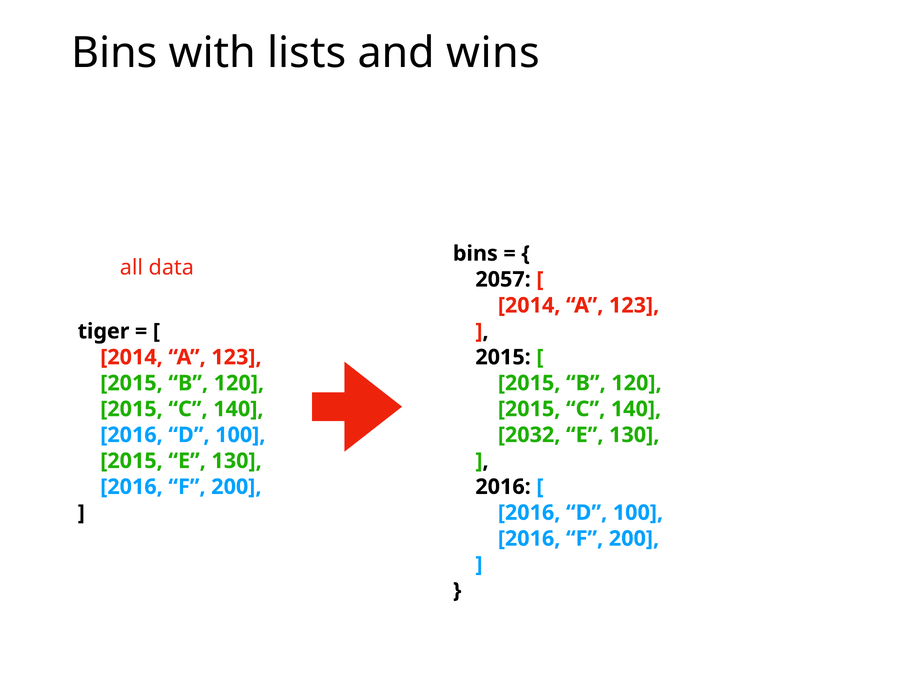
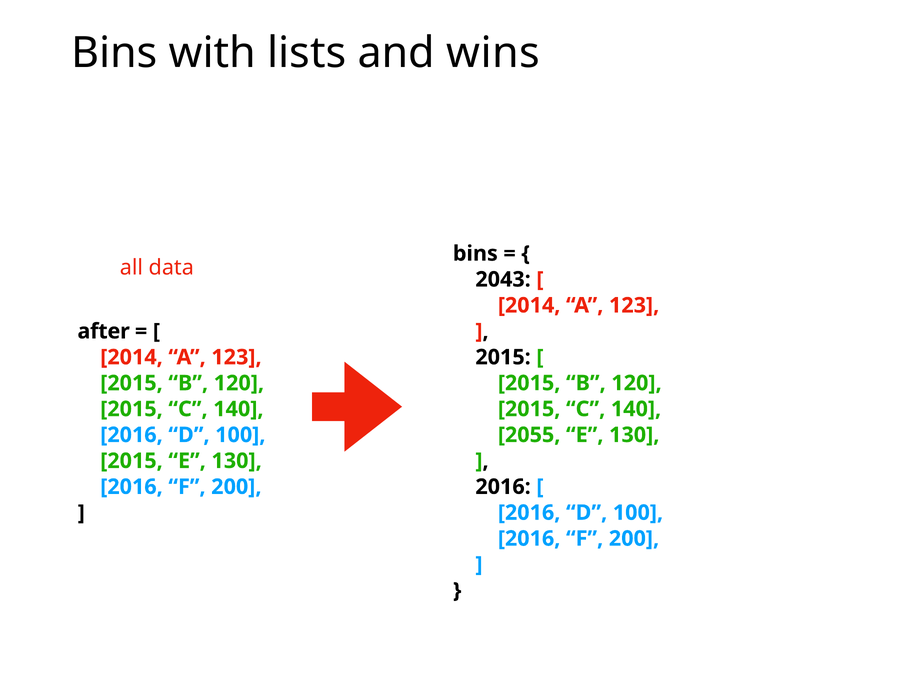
2057: 2057 -> 2043
tiger: tiger -> after
2032: 2032 -> 2055
